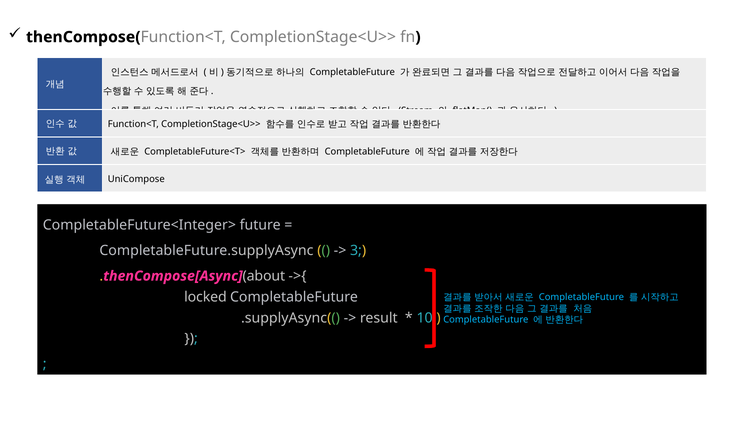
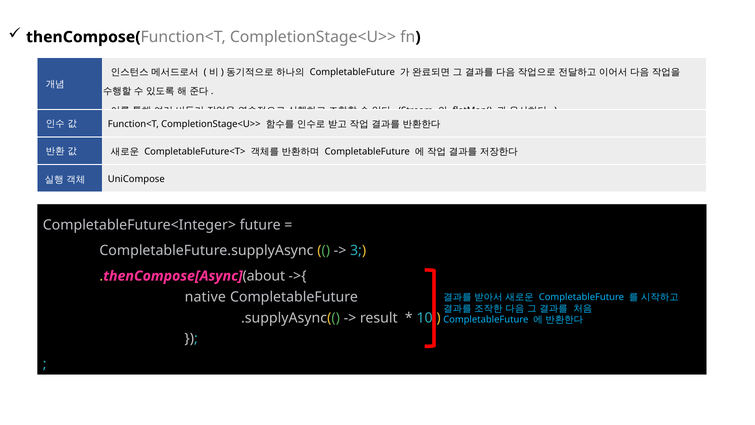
locked: locked -> native
